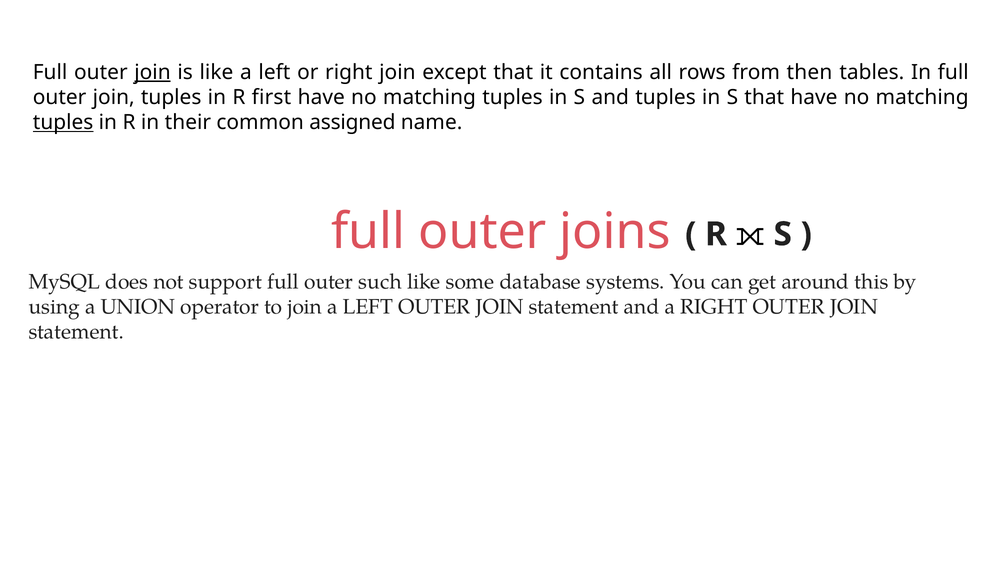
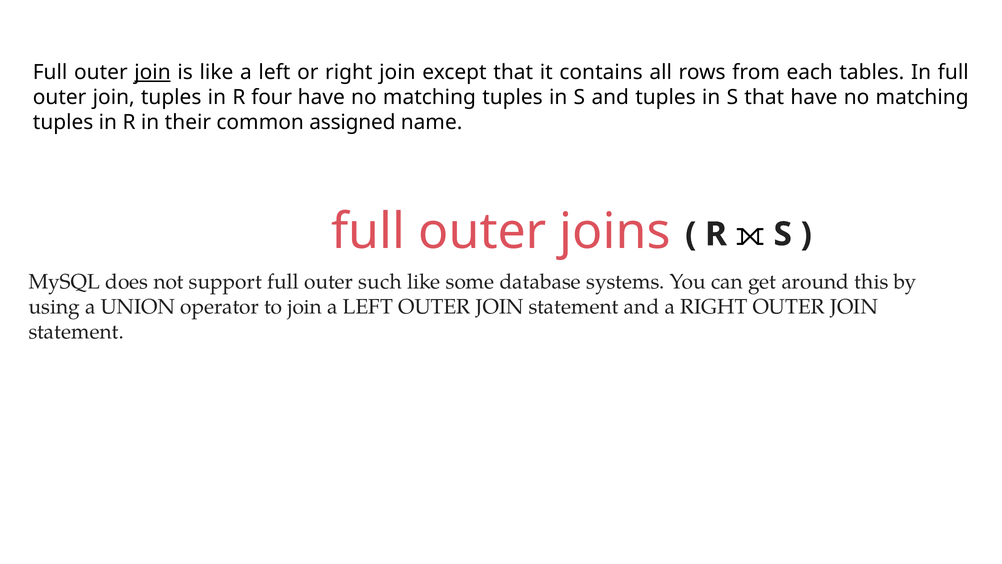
then: then -> each
first: first -> four
tuples at (63, 122) underline: present -> none
